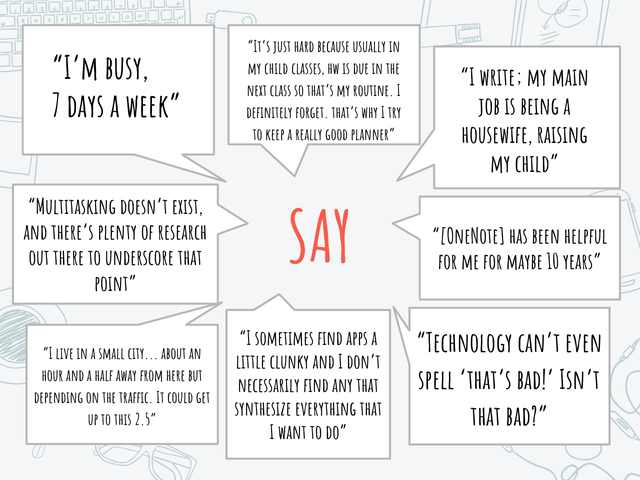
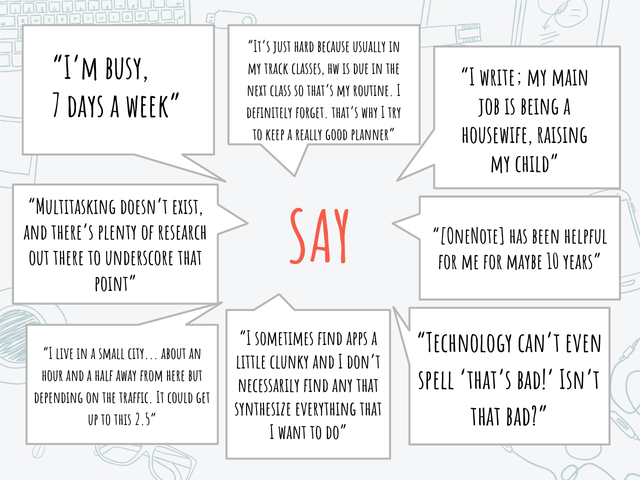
child at (276, 69): child -> track
